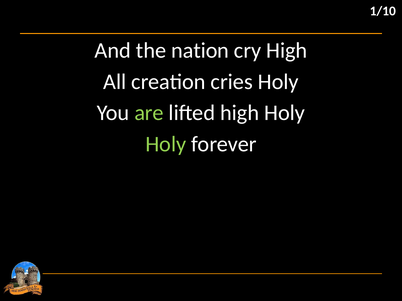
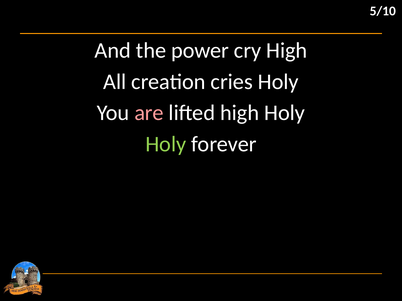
1/10: 1/10 -> 5/10
nation: nation -> power
are colour: light green -> pink
